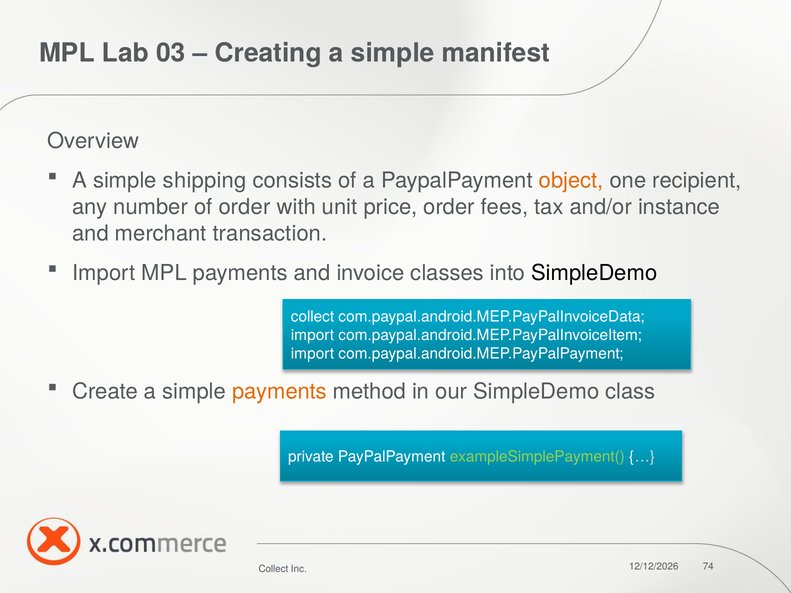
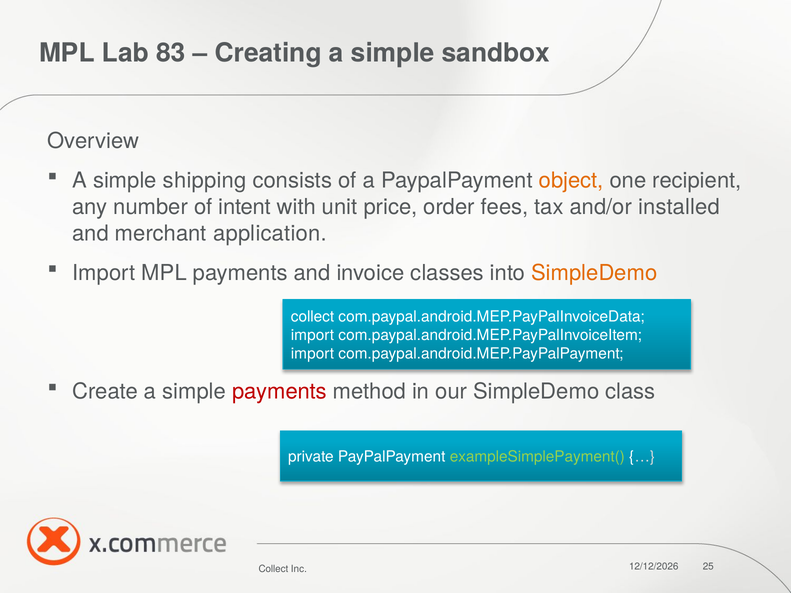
03: 03 -> 83
manifest: manifest -> sandbox
of order: order -> intent
instance: instance -> installed
transaction: transaction -> application
SimpleDemo at (594, 273) colour: black -> orange
payments at (279, 392) colour: orange -> red
74: 74 -> 25
